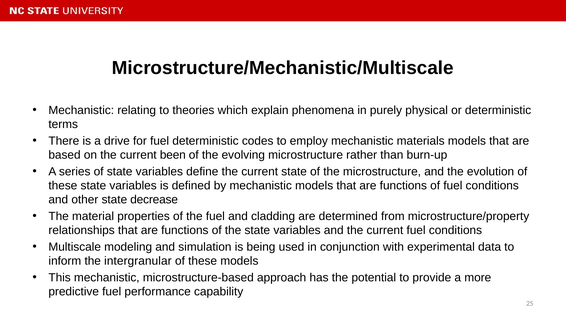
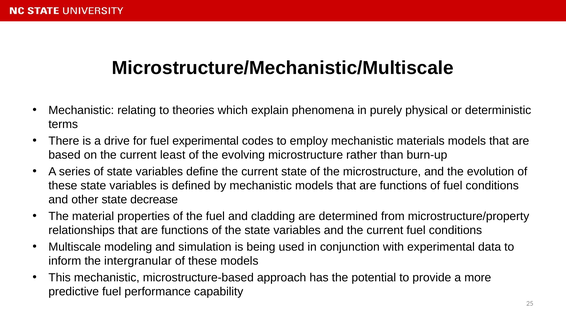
fuel deterministic: deterministic -> experimental
been: been -> least
